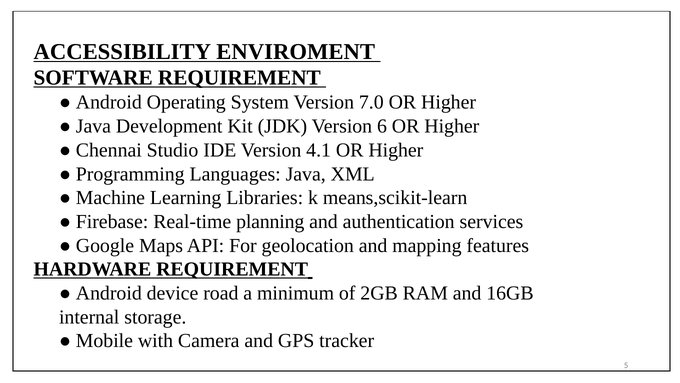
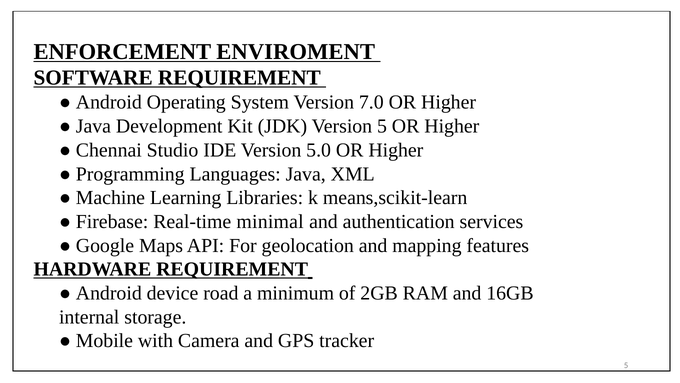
ACCESSIBILITY: ACCESSIBILITY -> ENFORCEMENT
Version 6: 6 -> 5
4.1: 4.1 -> 5.0
planning: planning -> minimal
